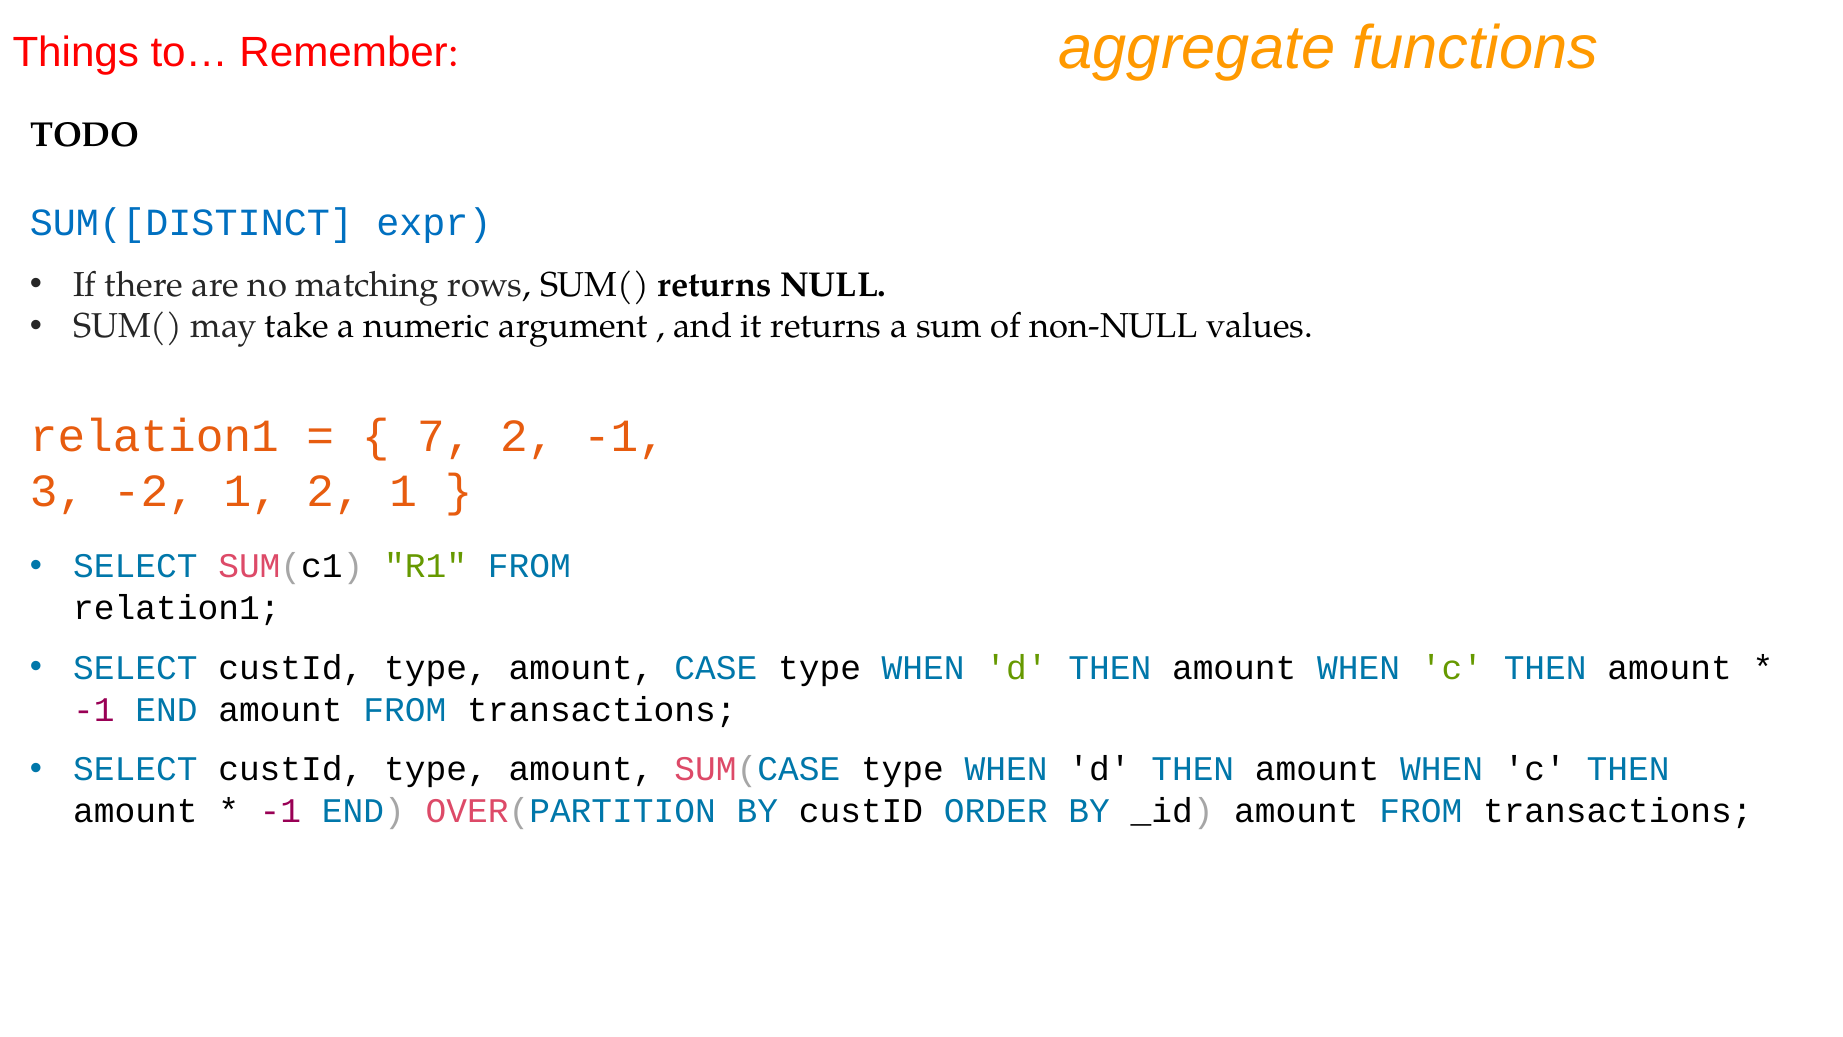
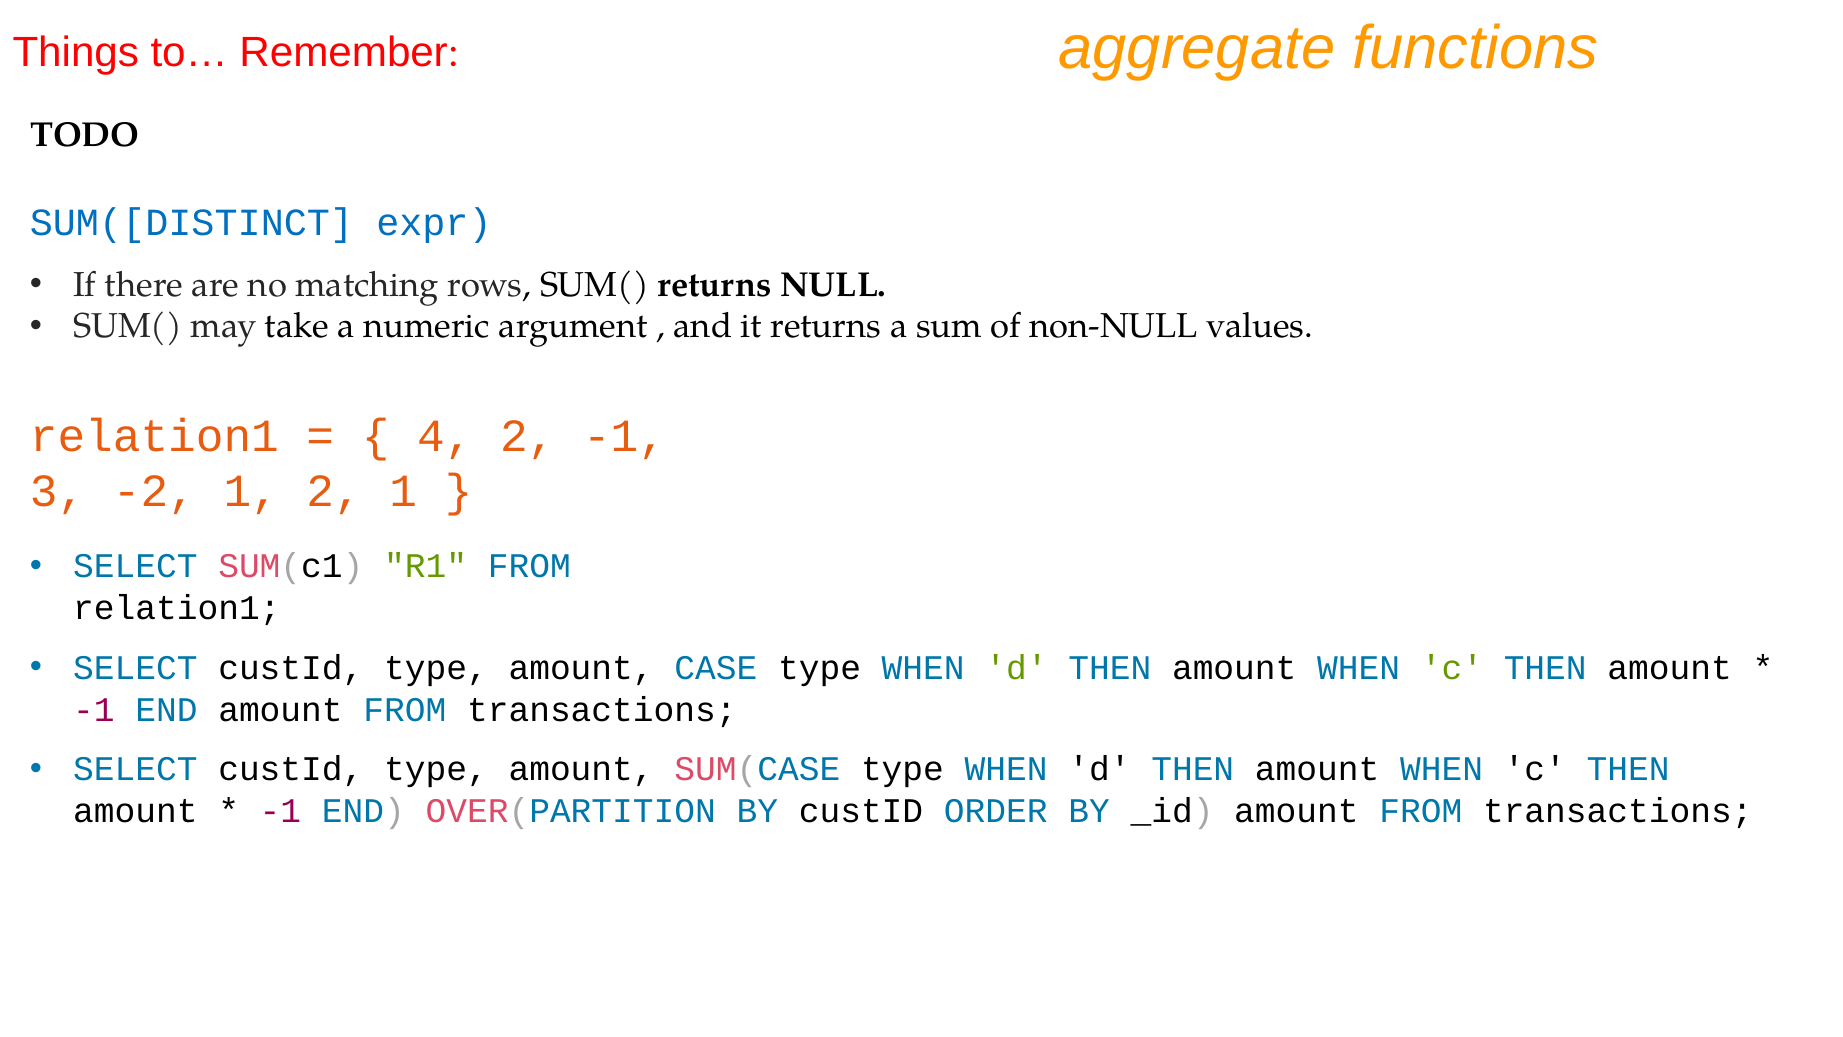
7: 7 -> 4
